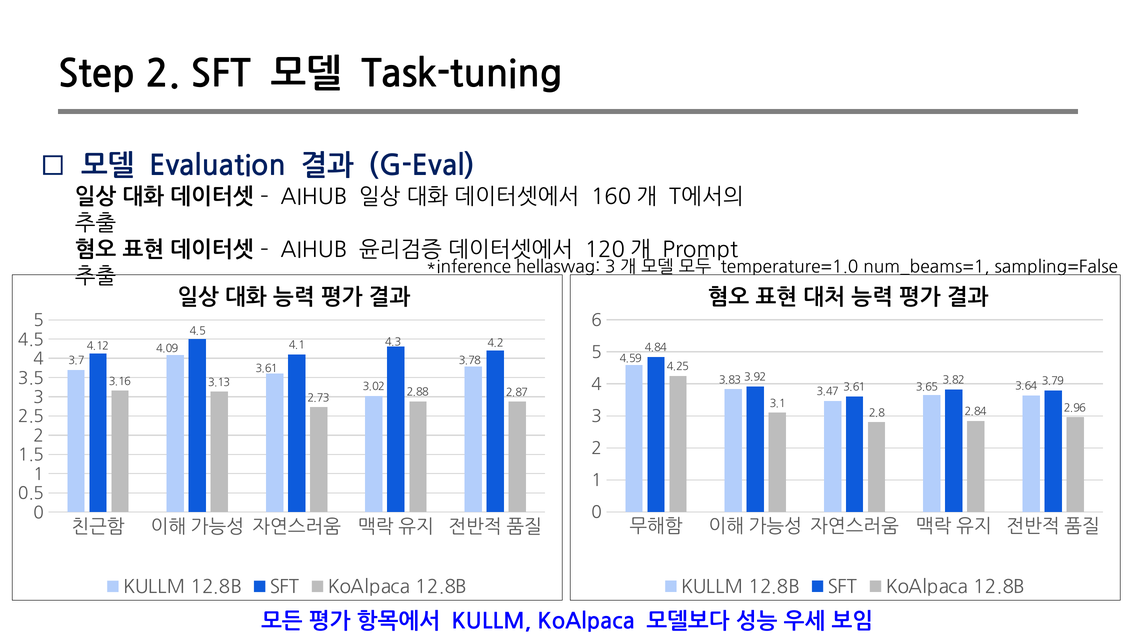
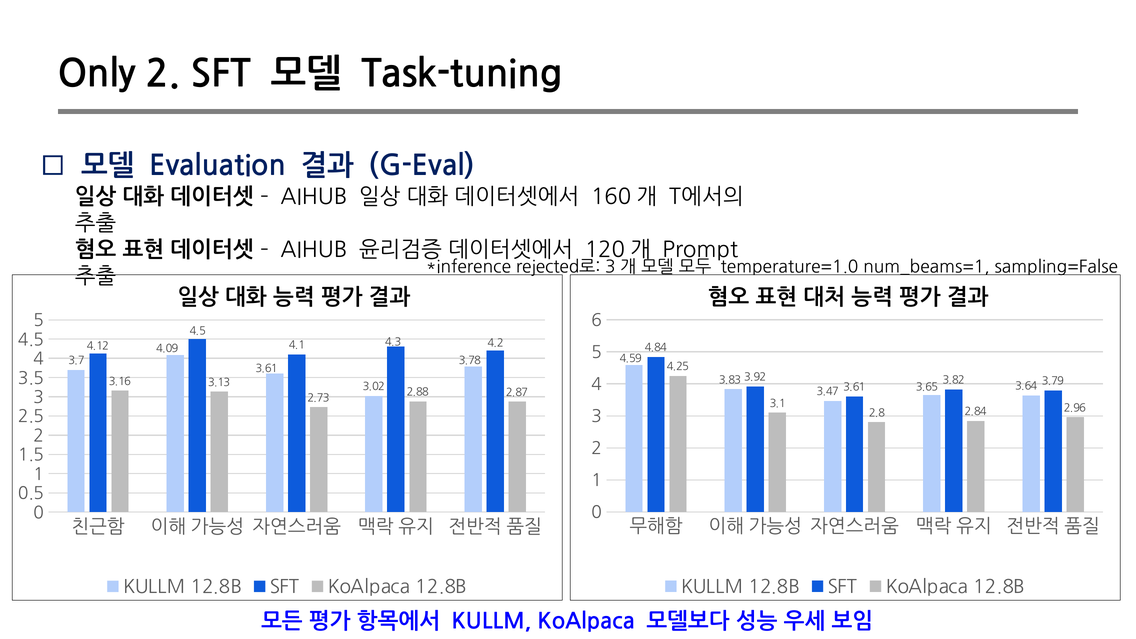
Step: Step -> Only
hellaswag: hellaswag -> rejected로
